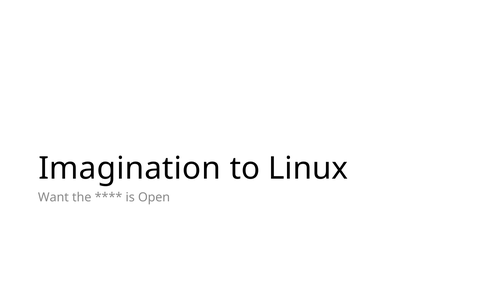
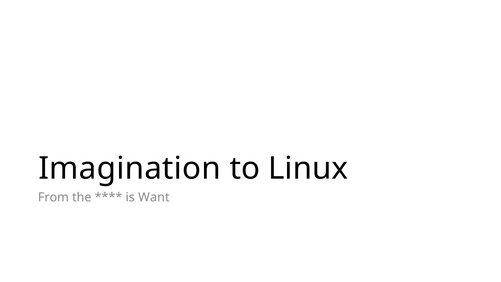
Want: Want -> From
Open: Open -> Want
